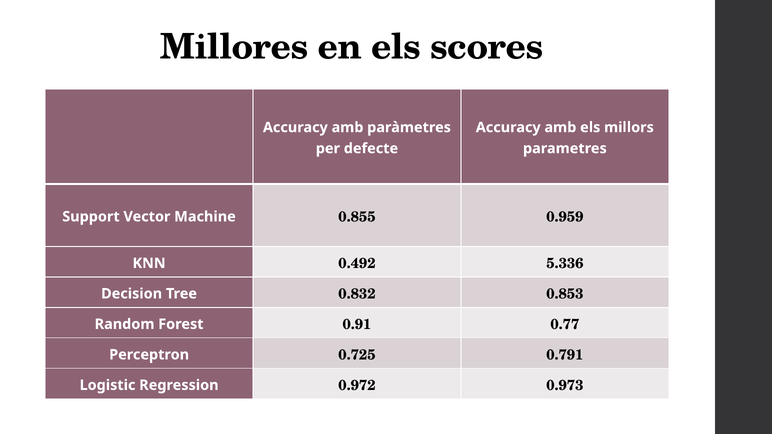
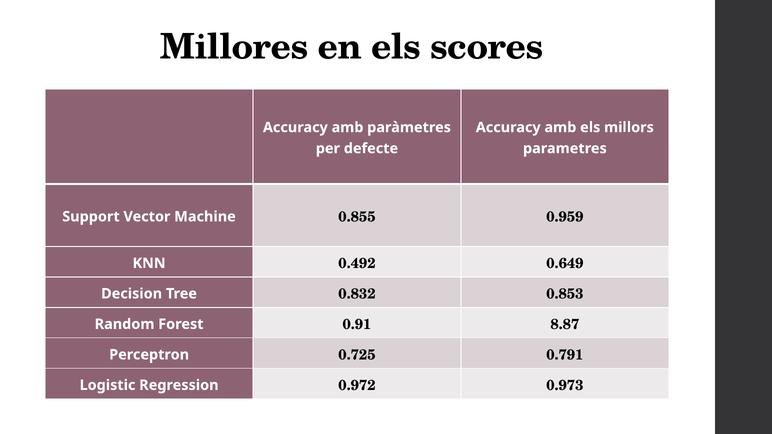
5.336: 5.336 -> 0.649
0.77: 0.77 -> 8.87
